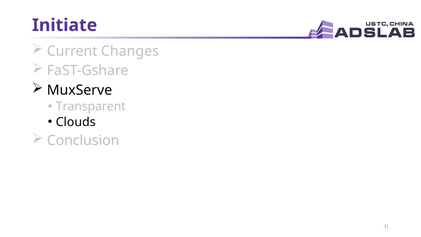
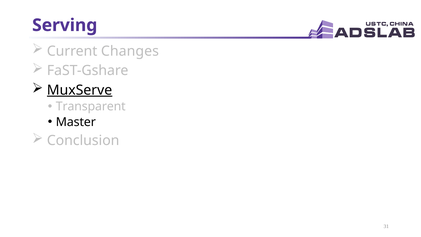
Initiate: Initiate -> Serving
MuxServe underline: none -> present
Clouds: Clouds -> Master
